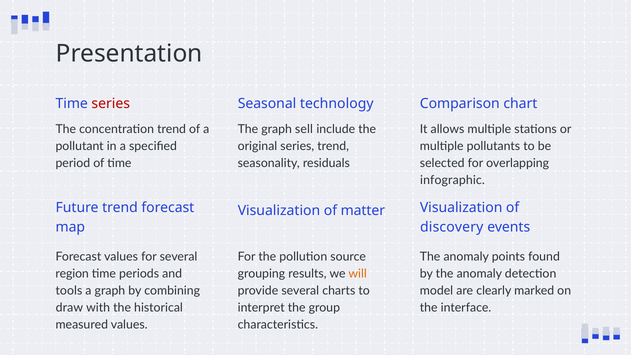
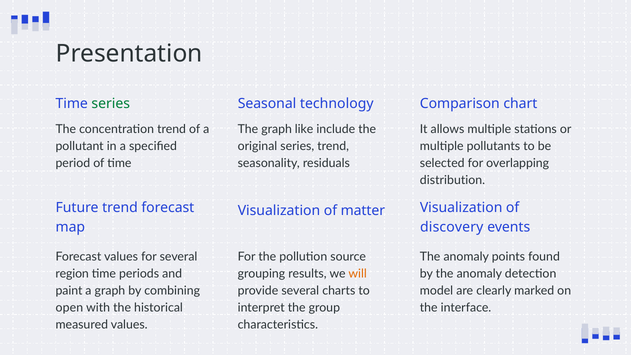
series at (111, 103) colour: red -> green
sell: sell -> like
infographic: infographic -> distribution
tools: tools -> paint
draw: draw -> open
